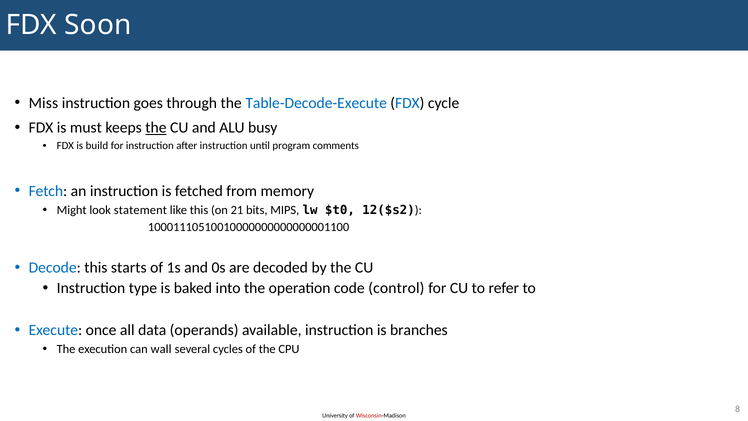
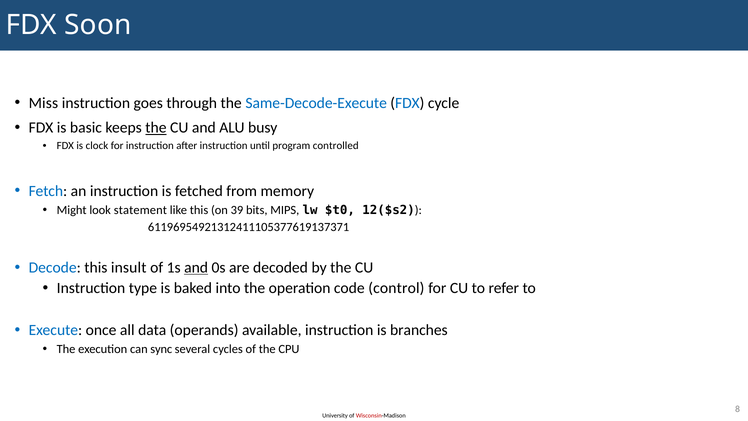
Table-Decode-Execute: Table-Decode-Execute -> Same-Decode-Execute
must: must -> basic
build: build -> clock
comments: comments -> controlled
21: 21 -> 39
10001110510010000000000000001100: 10001110510010000000000000001100 -> 61196954921312411105377619137371
starts: starts -> insult
and at (196, 267) underline: none -> present
wall: wall -> sync
